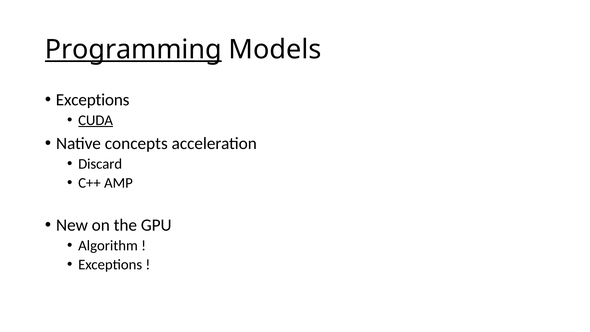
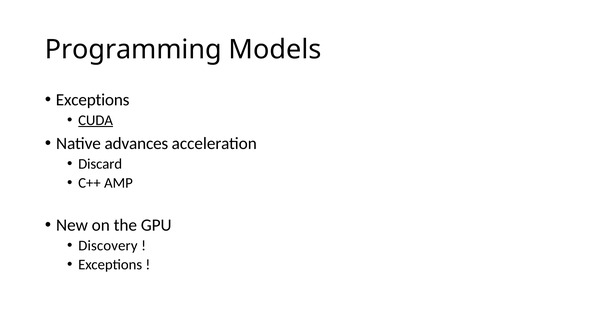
Programming underline: present -> none
concepts: concepts -> advances
Algorithm: Algorithm -> Discovery
